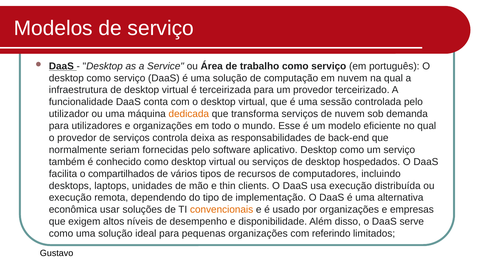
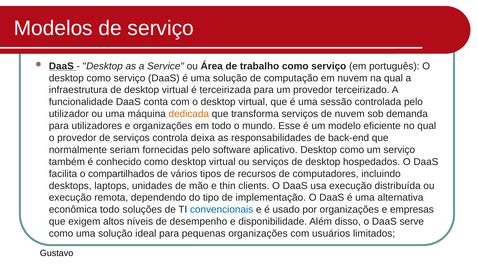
econômica usar: usar -> todo
convencionais colour: orange -> blue
referindo: referindo -> usuários
